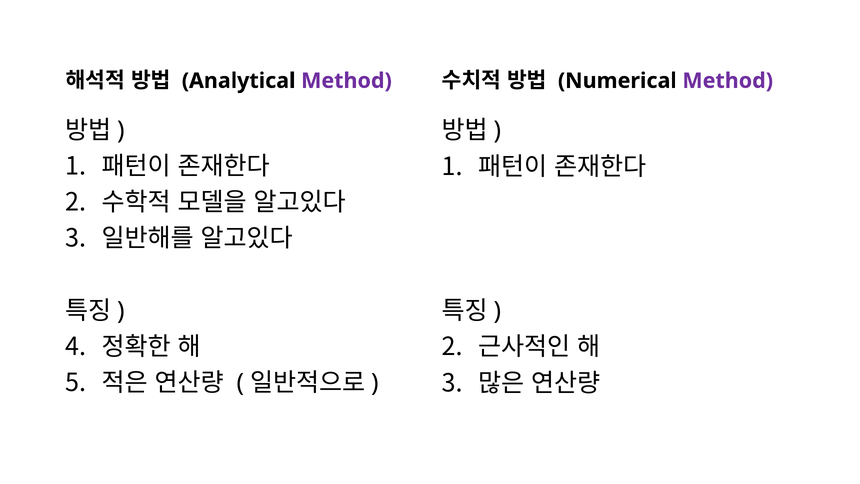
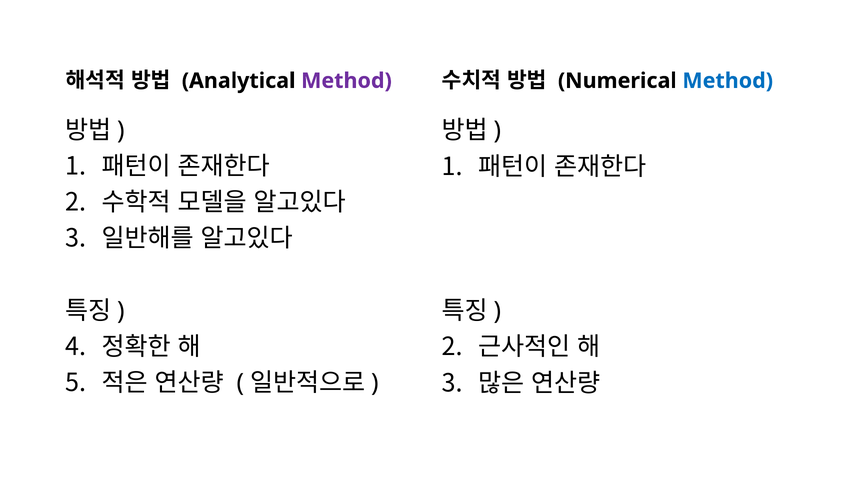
Method at (728, 81) colour: purple -> blue
